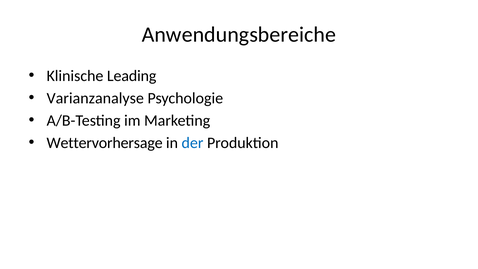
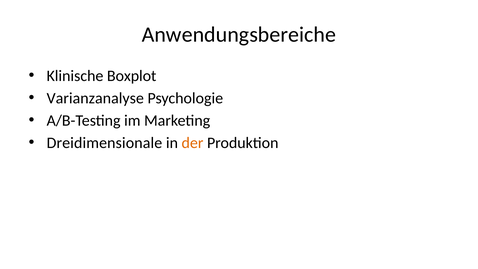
Leading: Leading -> Boxplot
Wettervorhersage: Wettervorhersage -> Dreidimensionale
der colour: blue -> orange
